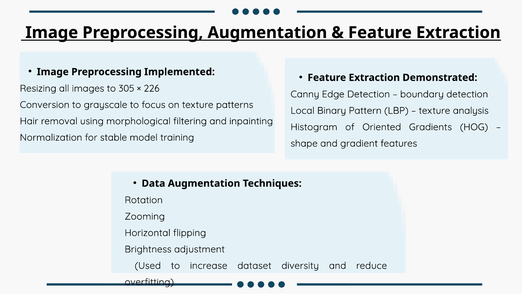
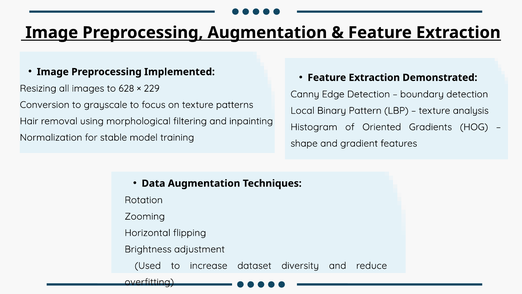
305: 305 -> 628
226: 226 -> 229
